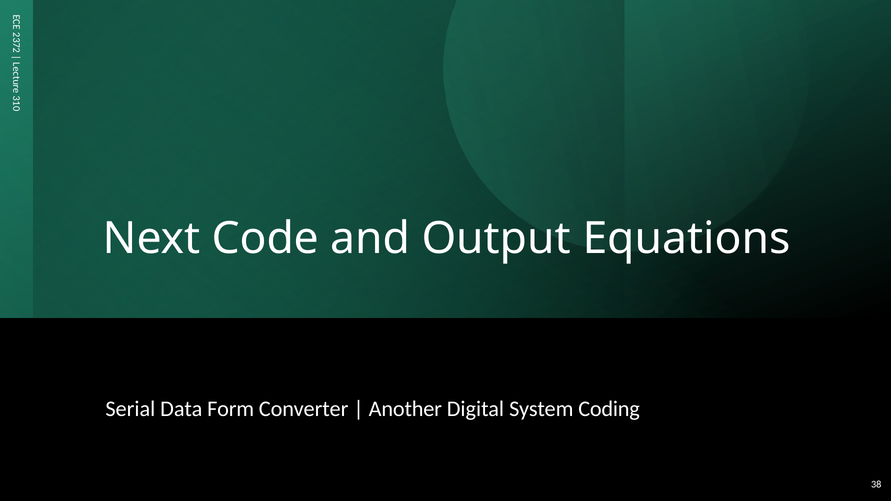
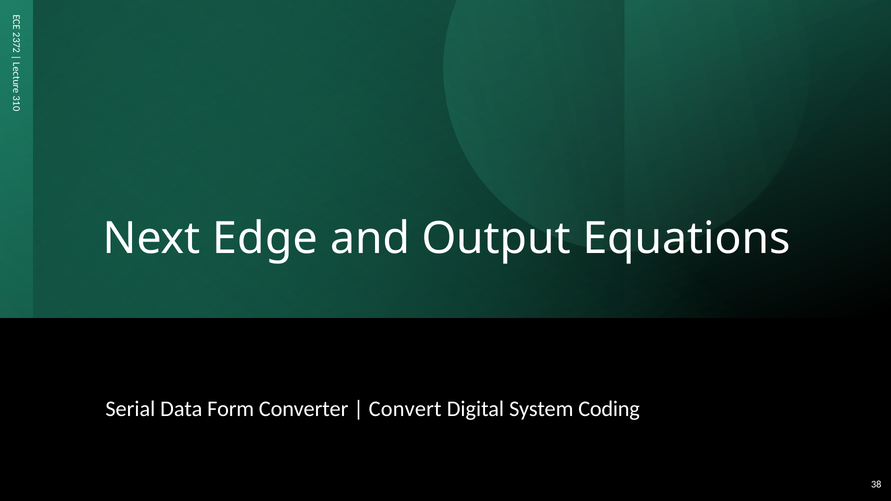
Code: Code -> Edge
Another: Another -> Convert
